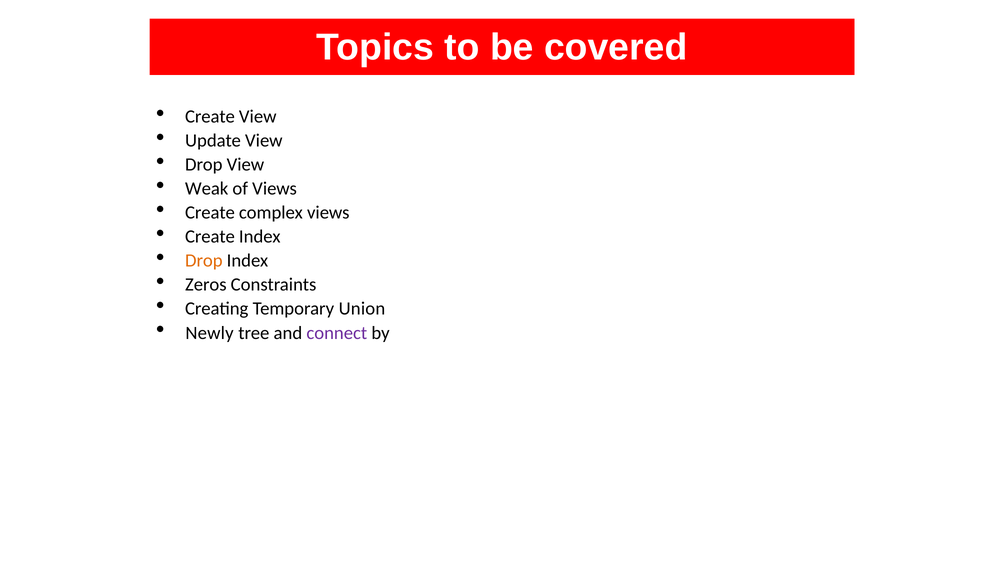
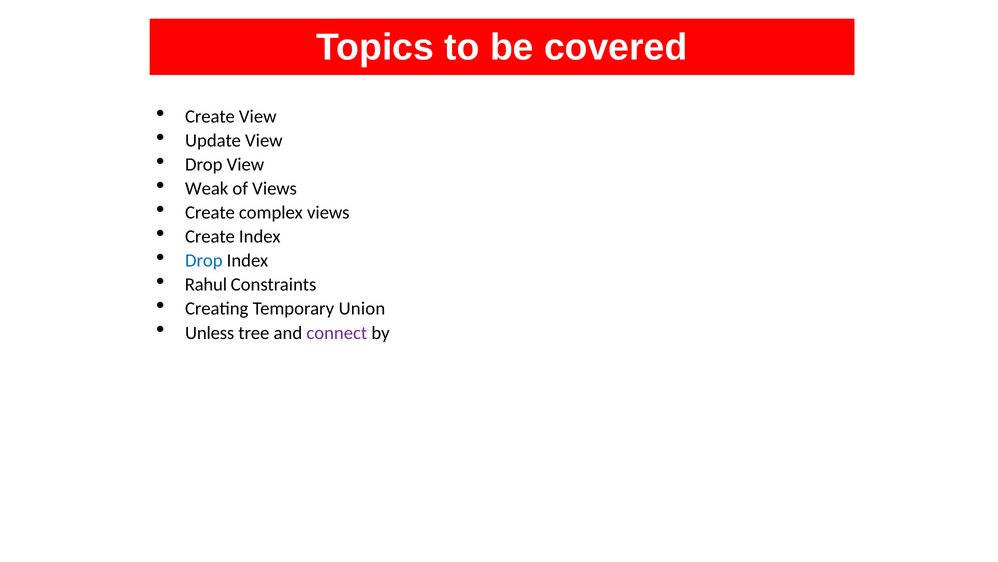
Drop at (204, 260) colour: orange -> blue
Zeros: Zeros -> Rahul
Newly: Newly -> Unless
